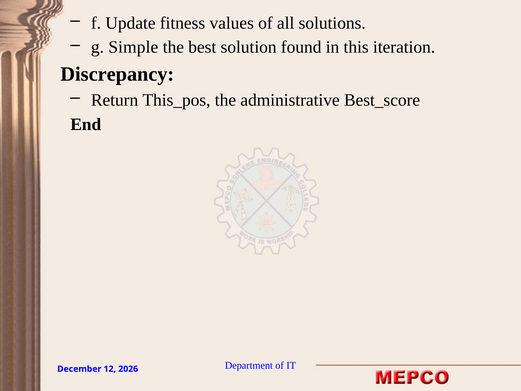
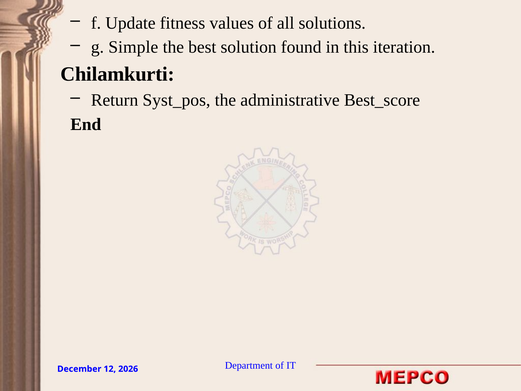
Discrepancy: Discrepancy -> Chilamkurti
This_pos: This_pos -> Syst_pos
